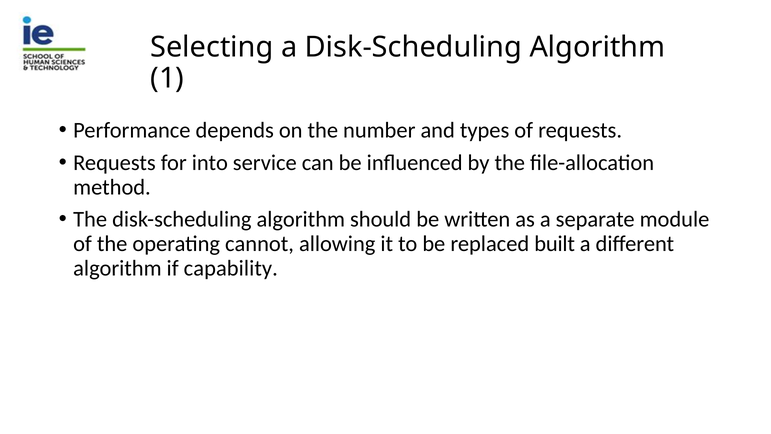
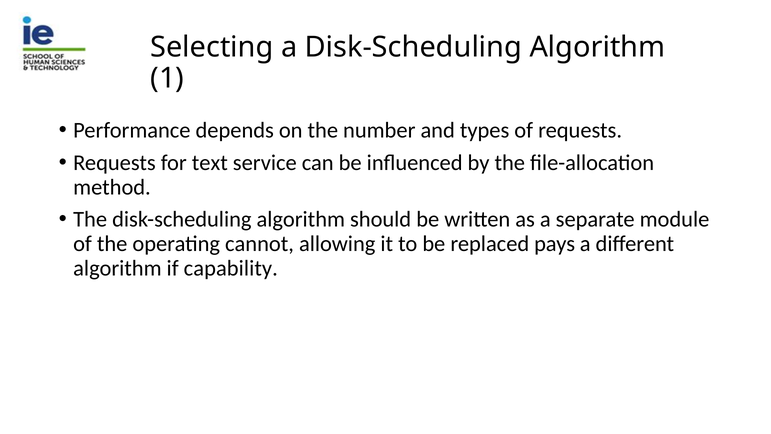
into: into -> text
built: built -> pays
